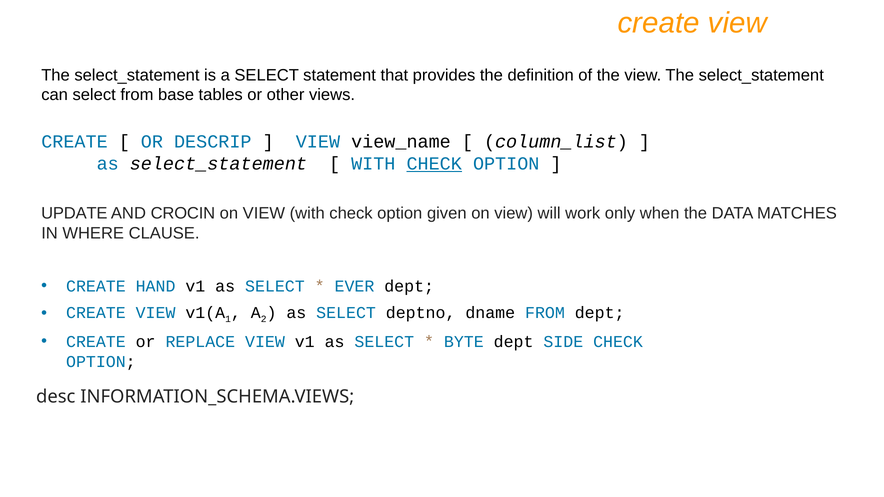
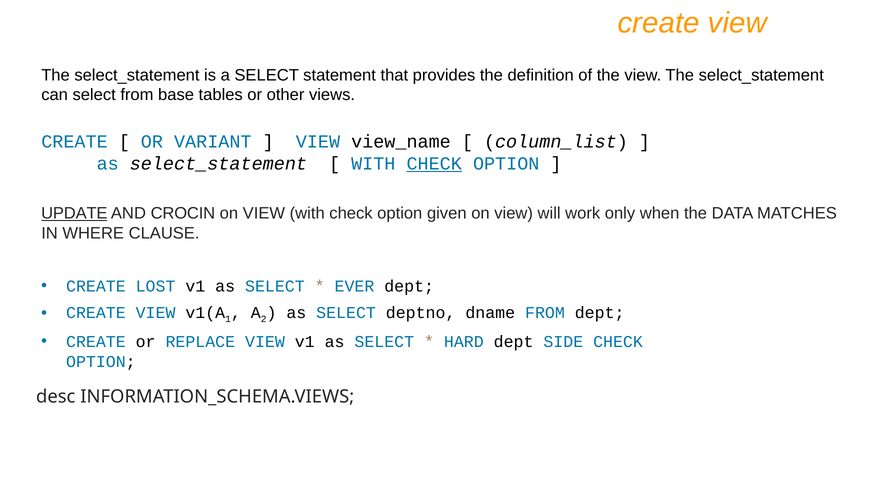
DESCRIP: DESCRIP -> VARIANT
UPDATE underline: none -> present
HAND: HAND -> LOST
BYTE: BYTE -> HARD
